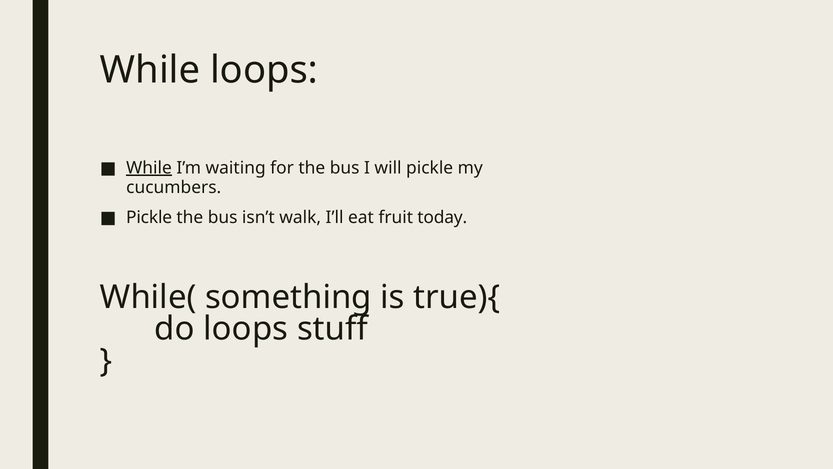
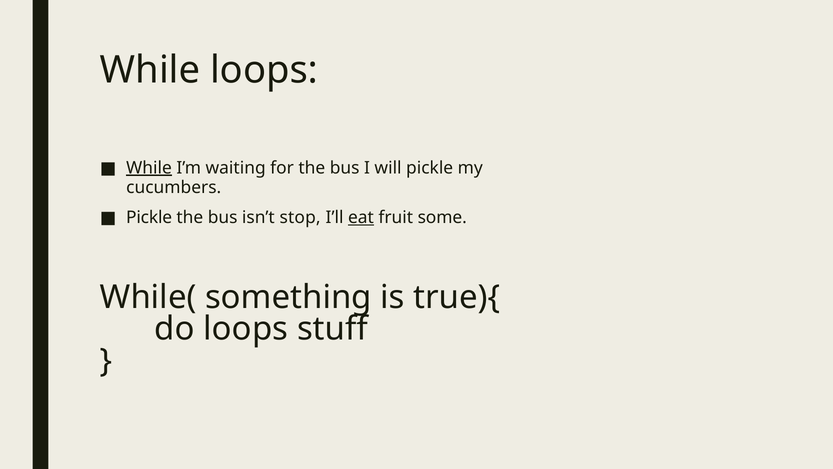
walk: walk -> stop
eat underline: none -> present
today: today -> some
